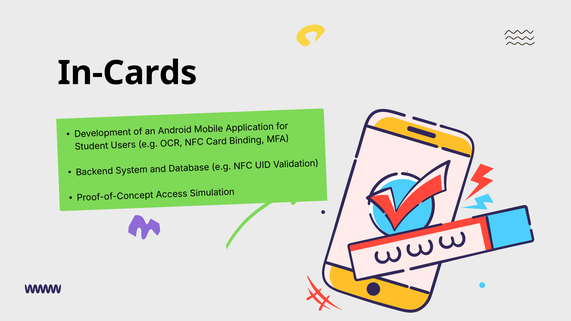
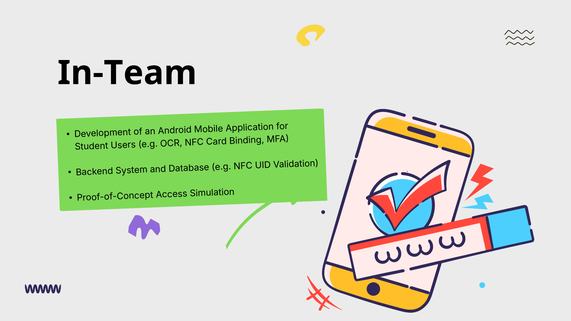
In-Cards: In-Cards -> In-Team
